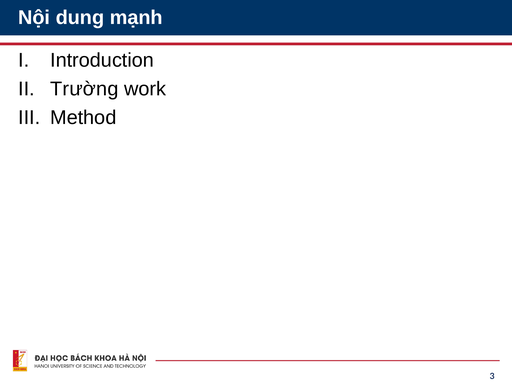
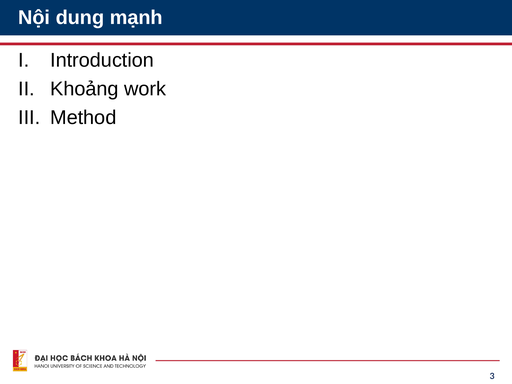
Trường: Trường -> Khoảng
